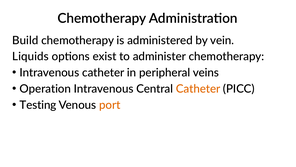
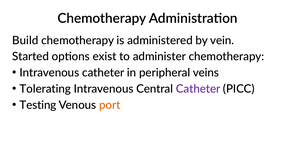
Liquids: Liquids -> Started
Operation: Operation -> Tolerating
Catheter at (198, 89) colour: orange -> purple
